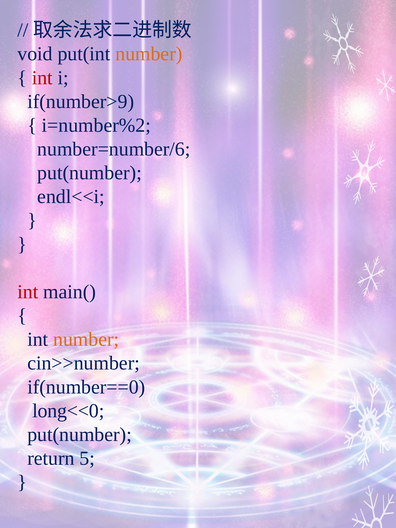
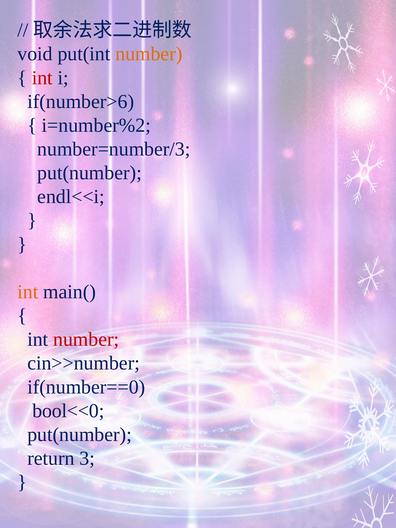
if(number>9: if(number>9 -> if(number>6
number=number/6: number=number/6 -> number=number/3
int at (28, 292) colour: red -> orange
number at (86, 339) colour: orange -> red
long<<0: long<<0 -> bool<<0
5: 5 -> 3
